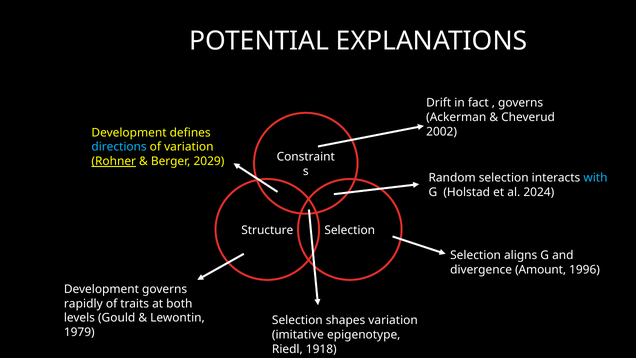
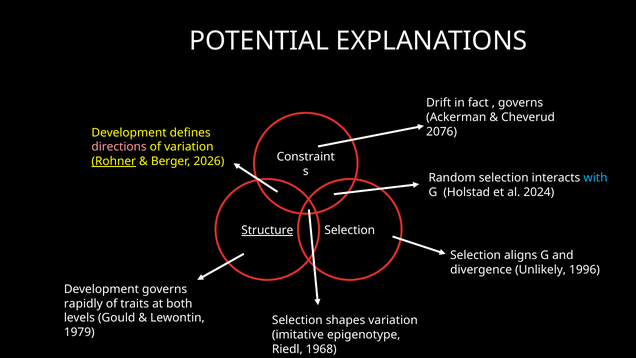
2002: 2002 -> 2076
directions colour: light blue -> pink
2029: 2029 -> 2026
Structure underline: none -> present
Amount: Amount -> Unlikely
1918: 1918 -> 1968
